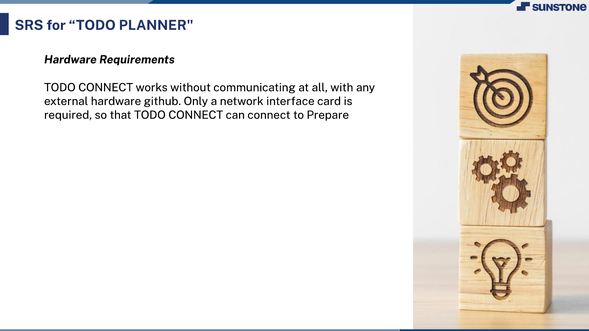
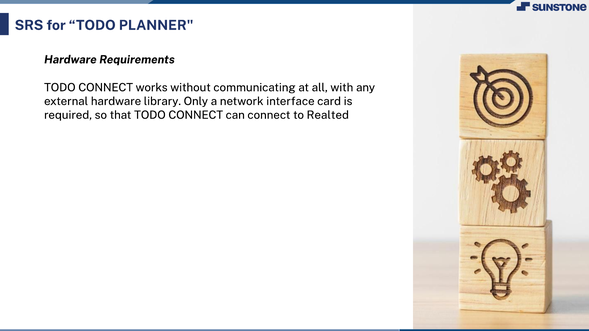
github: github -> library
Prepare: Prepare -> Realted
